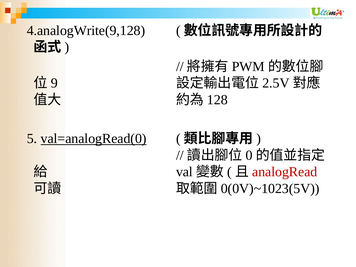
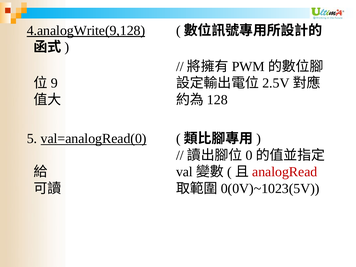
4.analogWrite(9,128 underline: none -> present
